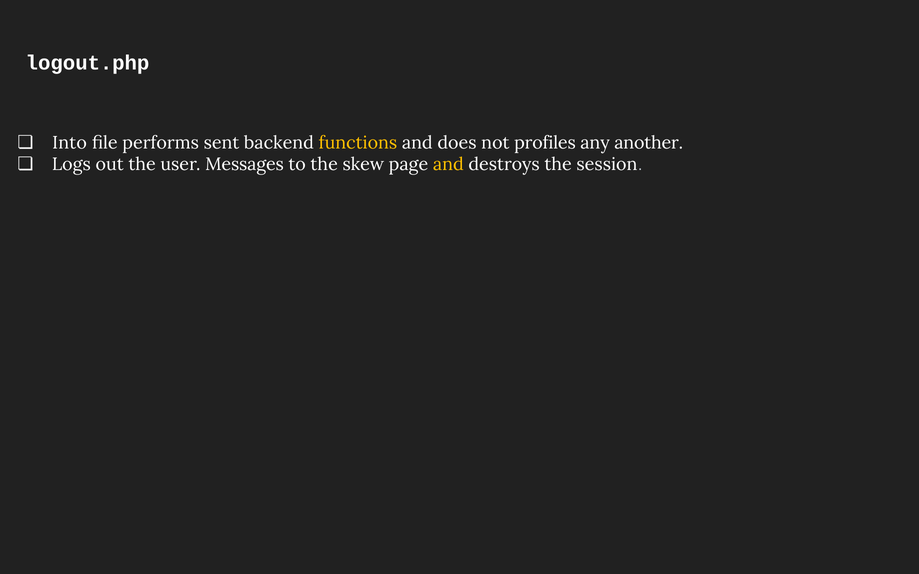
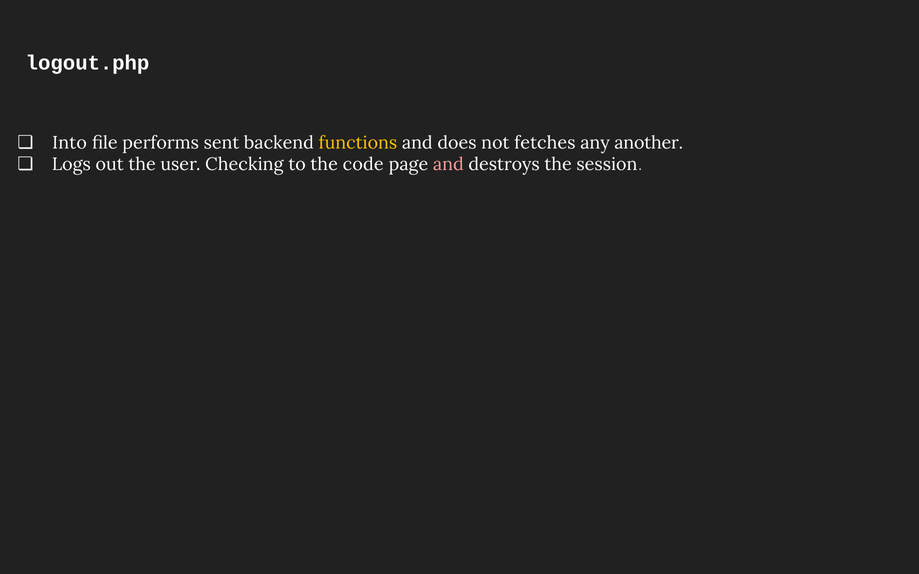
profiles: profiles -> fetches
Messages: Messages -> Checking
skew: skew -> code
and at (448, 164) colour: yellow -> pink
